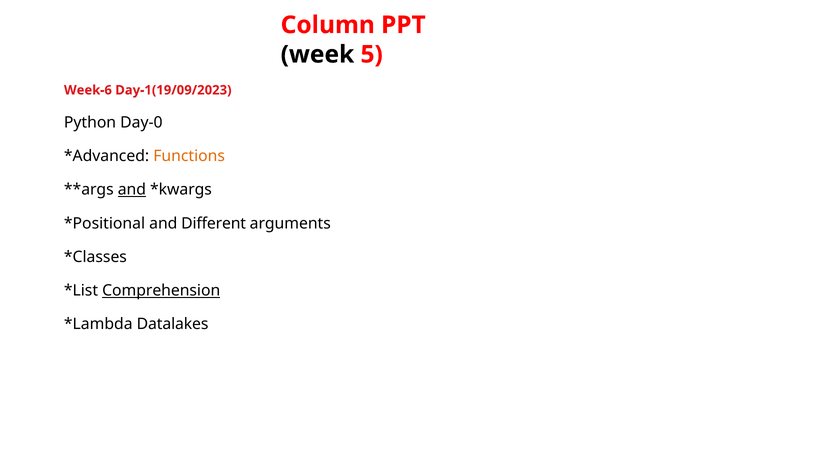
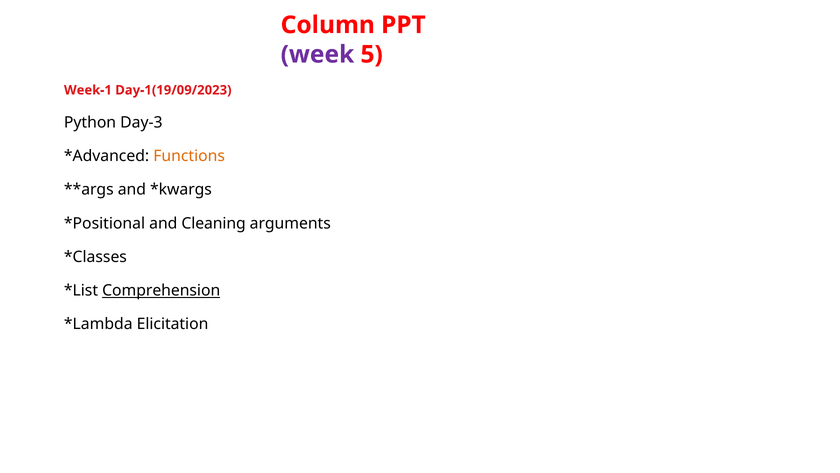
week colour: black -> purple
Week-6: Week-6 -> Week-1
Day-0: Day-0 -> Day-3
and at (132, 189) underline: present -> none
Different: Different -> Cleaning
Datalakes: Datalakes -> Elicitation
